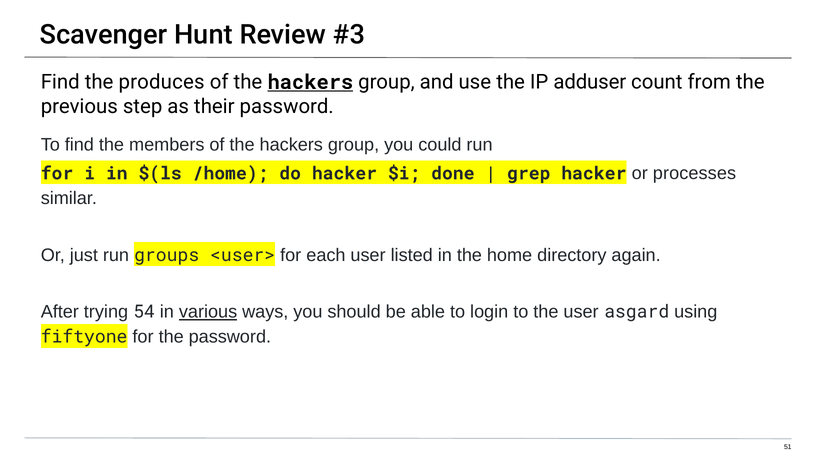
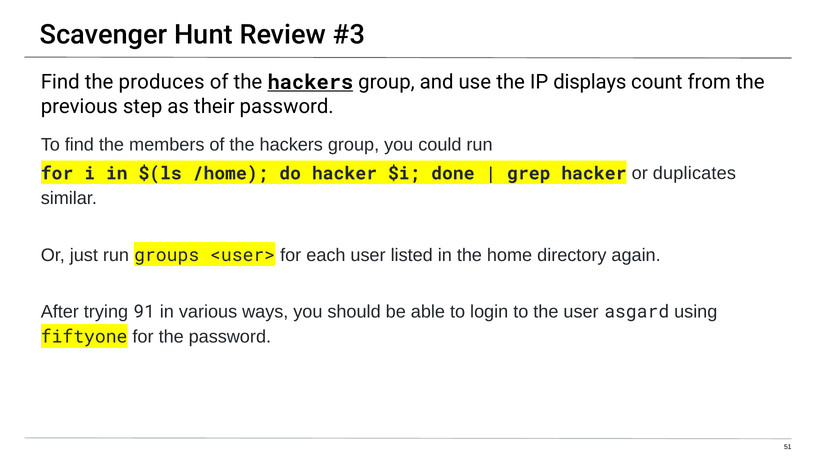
adduser: adduser -> displays
processes: processes -> duplicates
54: 54 -> 91
various underline: present -> none
